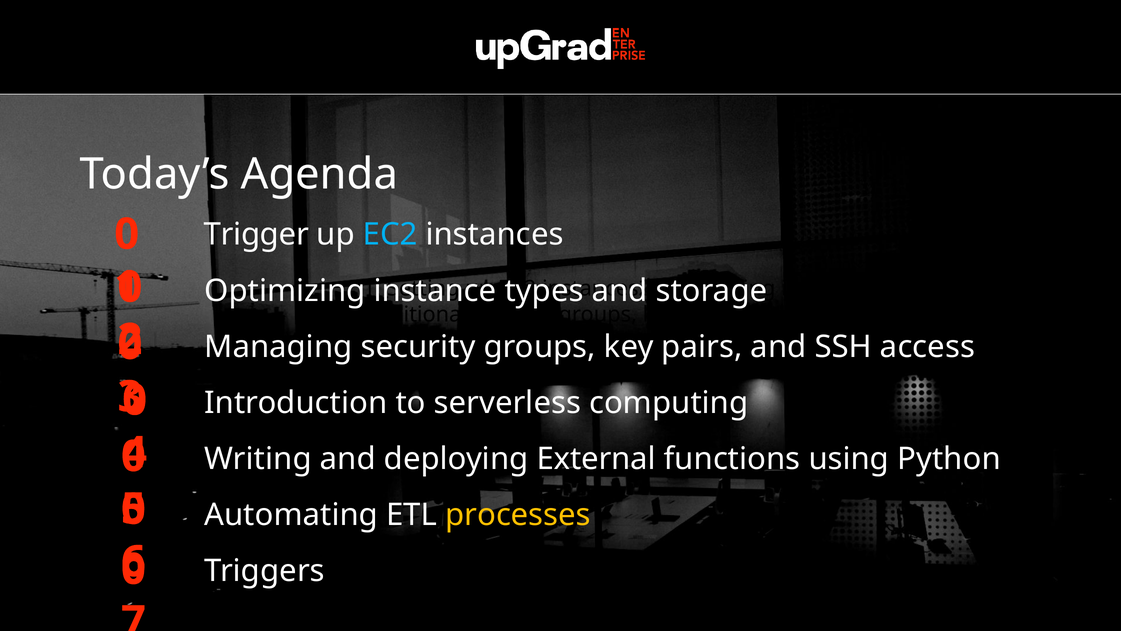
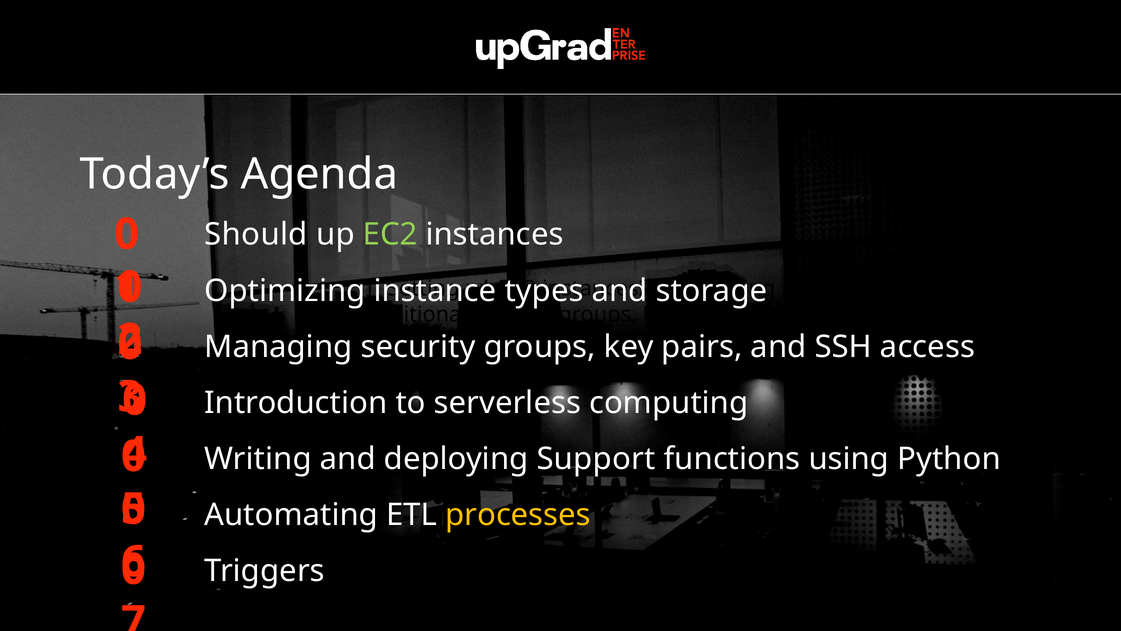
Trigger: Trigger -> Should
EC2 at (390, 234) colour: light blue -> light green
External: External -> Support
